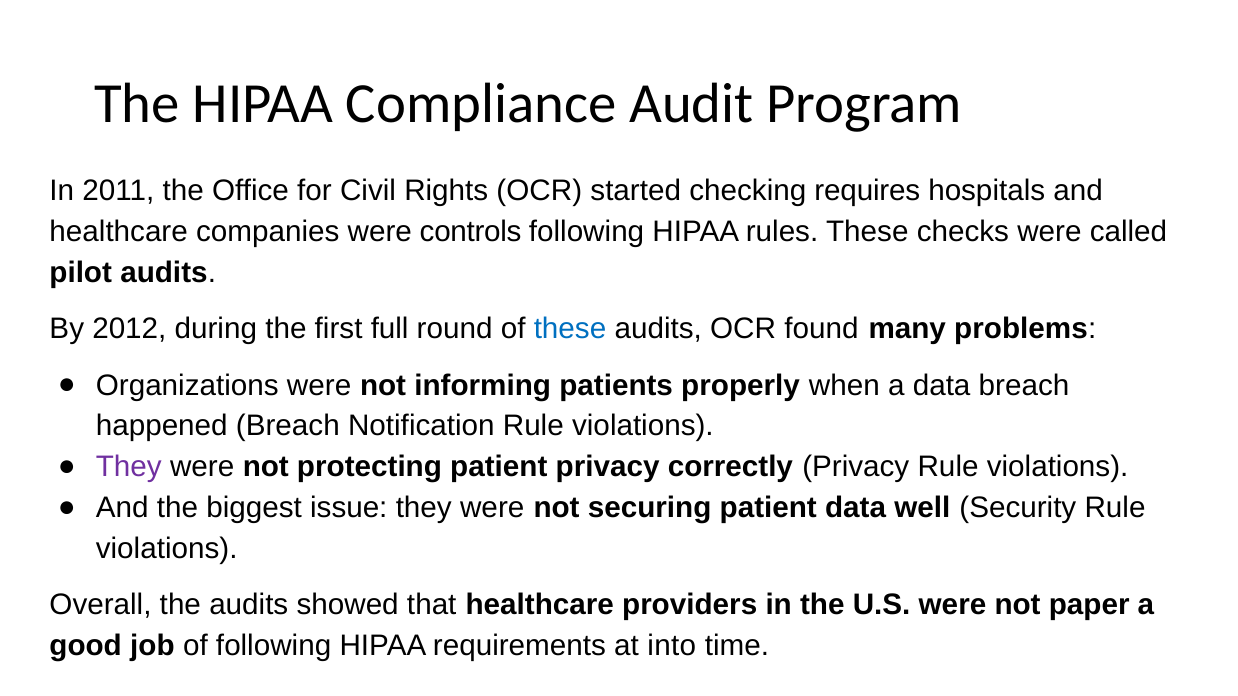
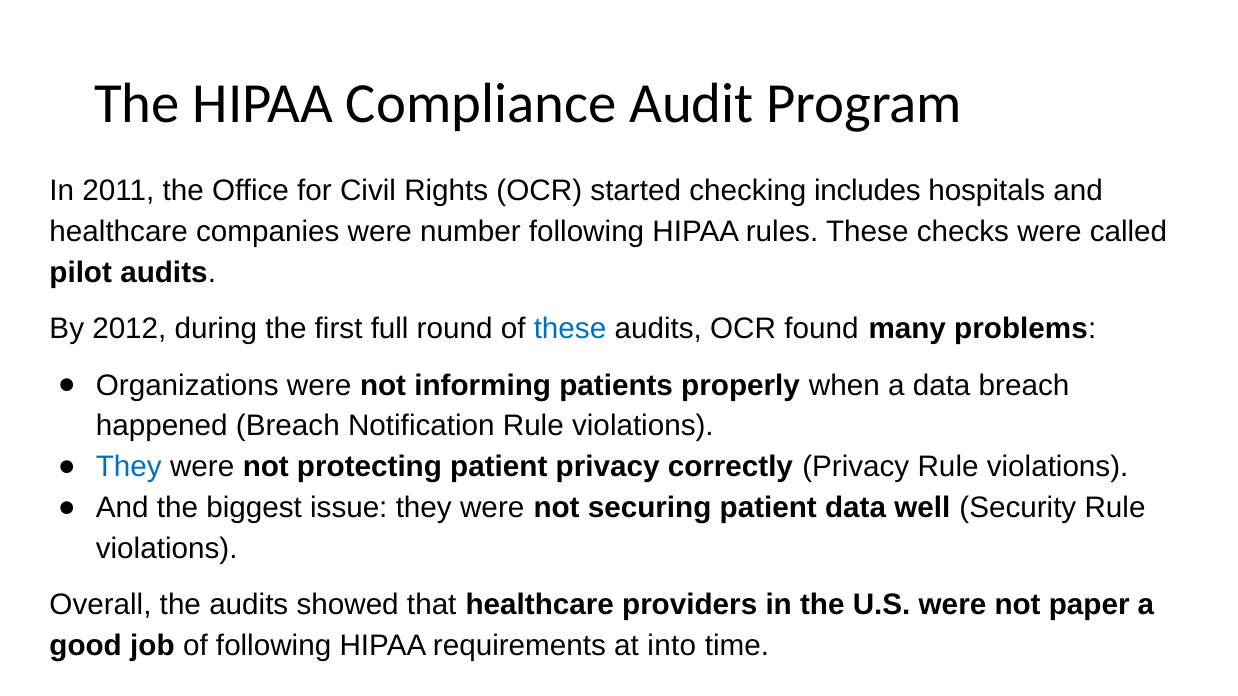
requires: requires -> includes
controls: controls -> number
They at (129, 467) colour: purple -> blue
